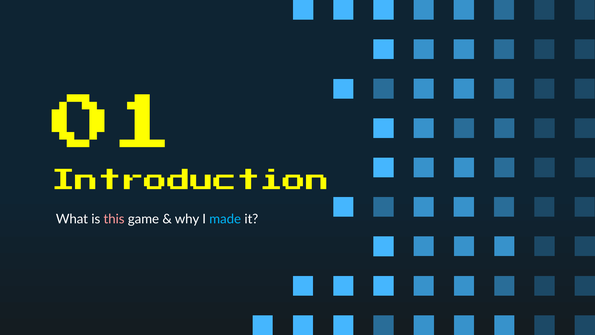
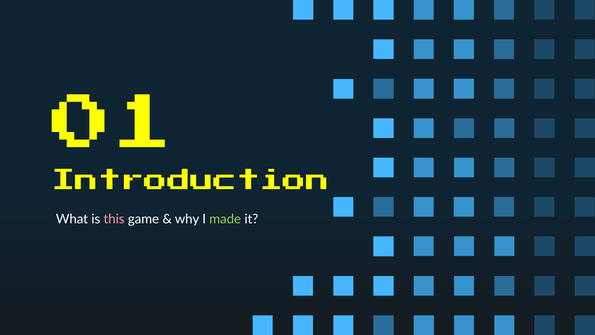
made colour: light blue -> light green
